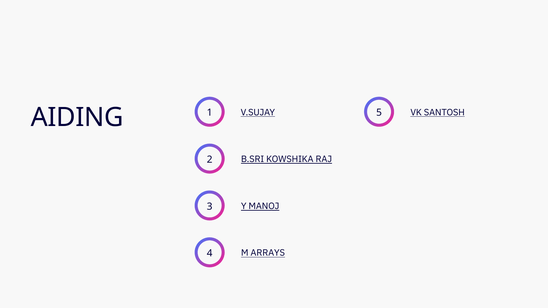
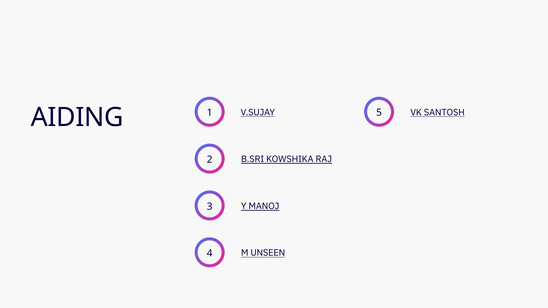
ARRAYS: ARRAYS -> UNSEEN
